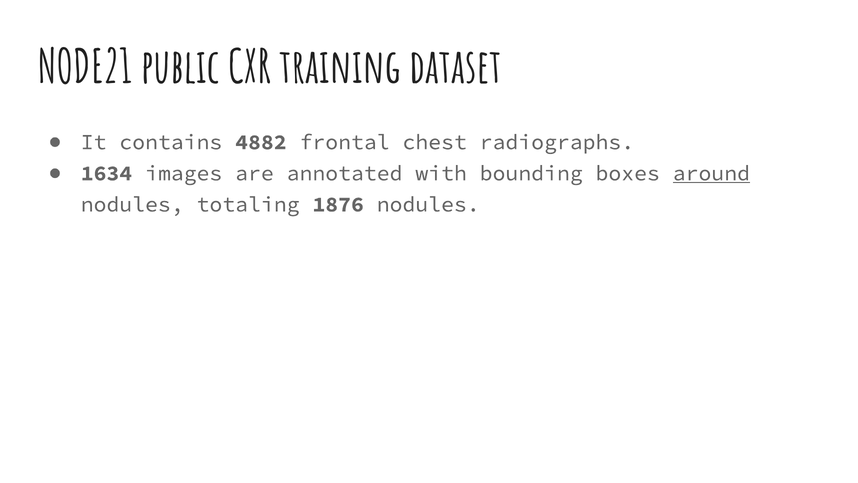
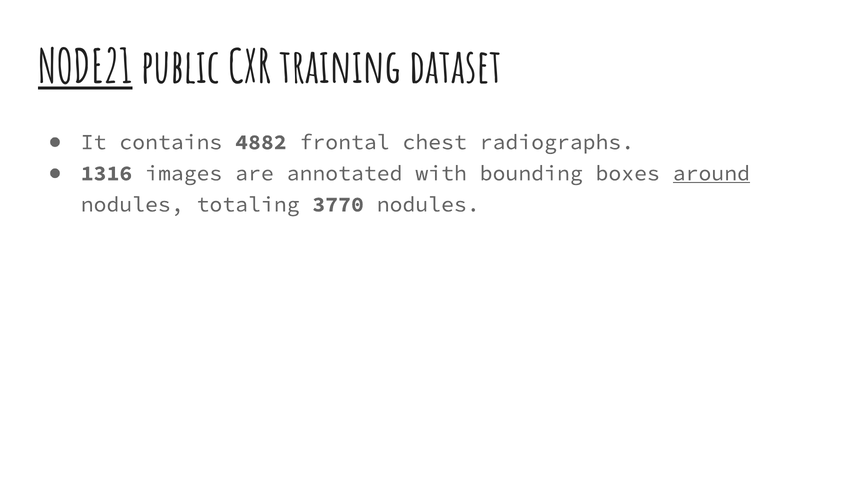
NODE21 underline: none -> present
1634: 1634 -> 1316
1876: 1876 -> 3770
